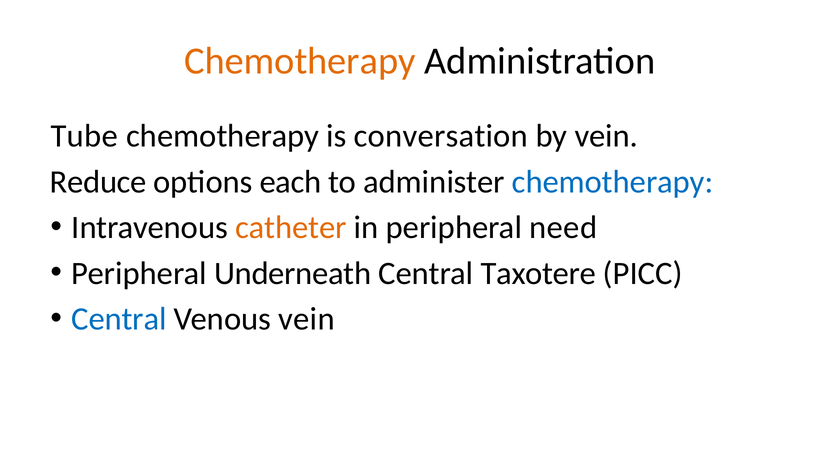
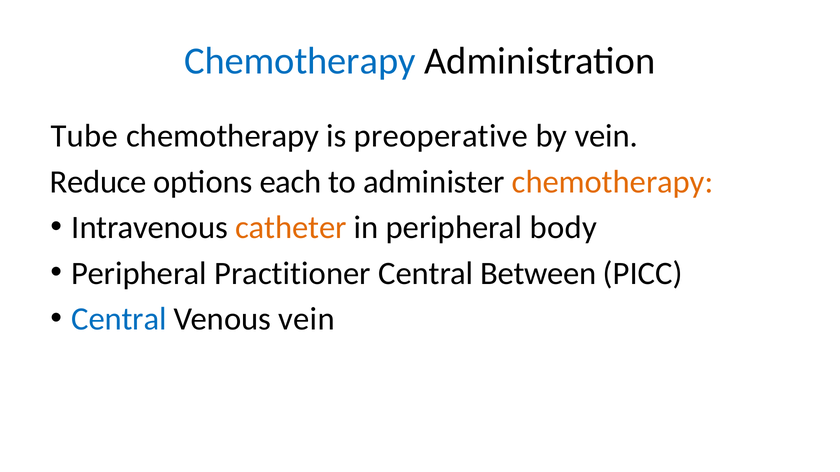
Chemotherapy at (300, 61) colour: orange -> blue
conversation: conversation -> preoperative
chemotherapy at (613, 182) colour: blue -> orange
need: need -> body
Underneath: Underneath -> Practitioner
Taxotere: Taxotere -> Between
